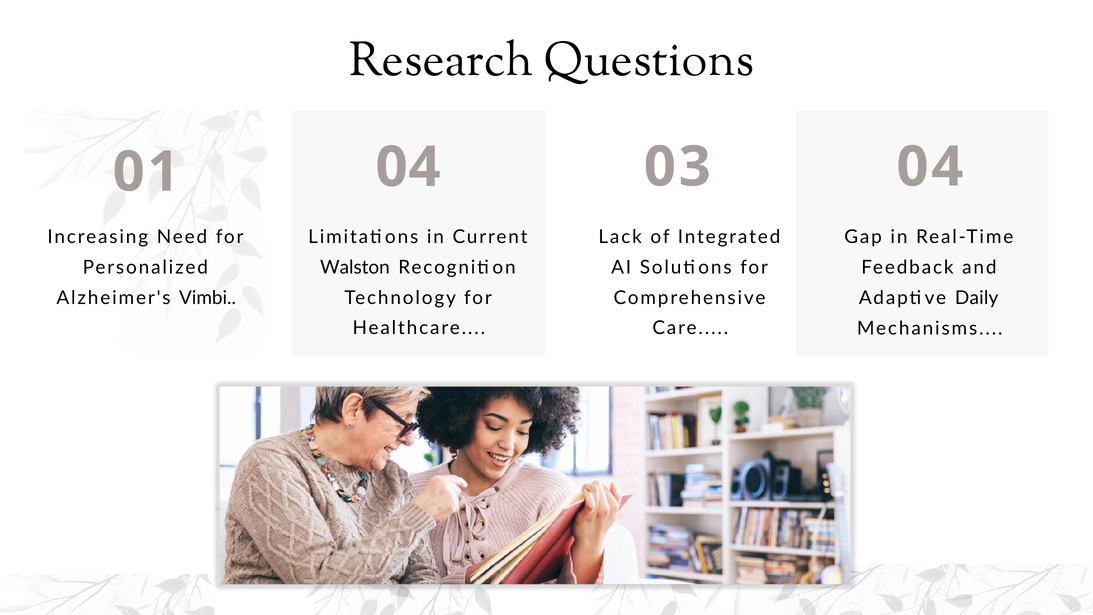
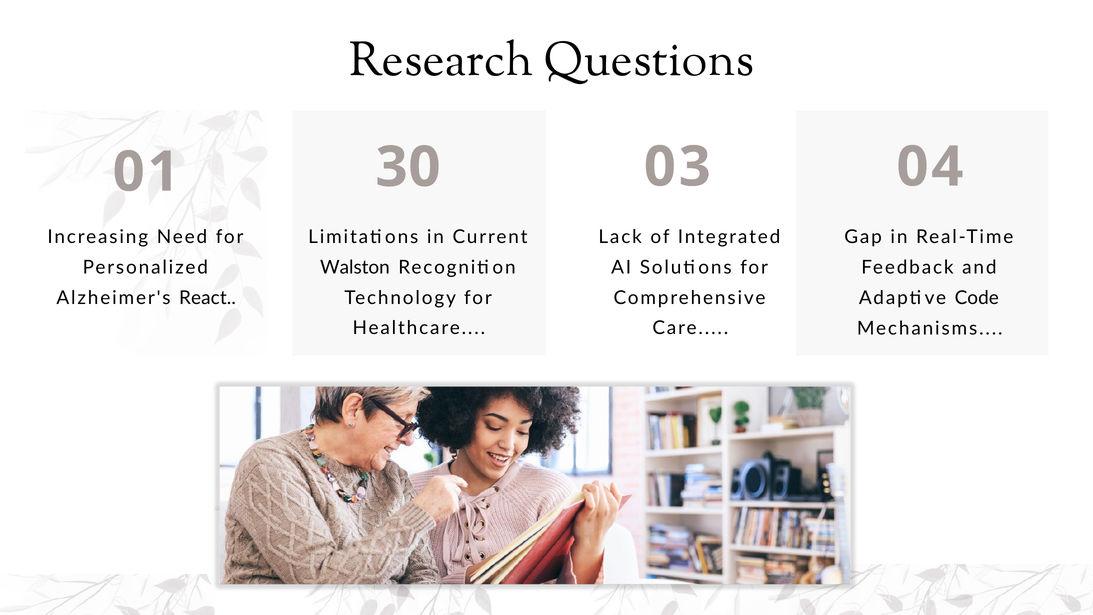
01 04: 04 -> 30
Vimbi: Vimbi -> React
Daily: Daily -> Code
